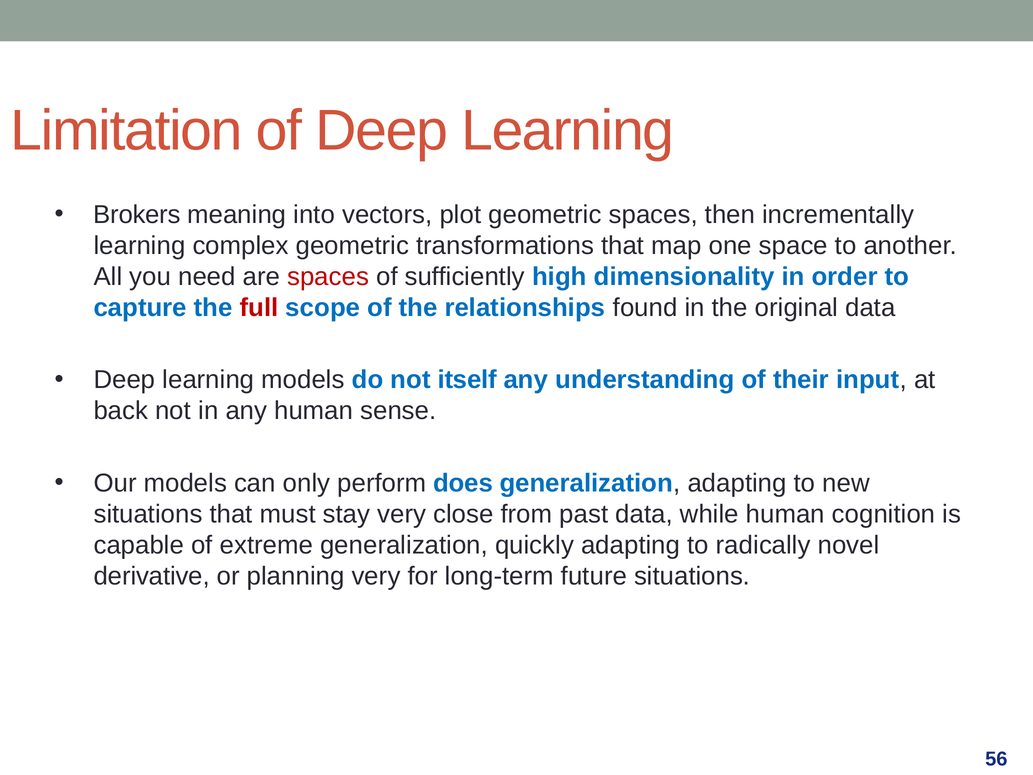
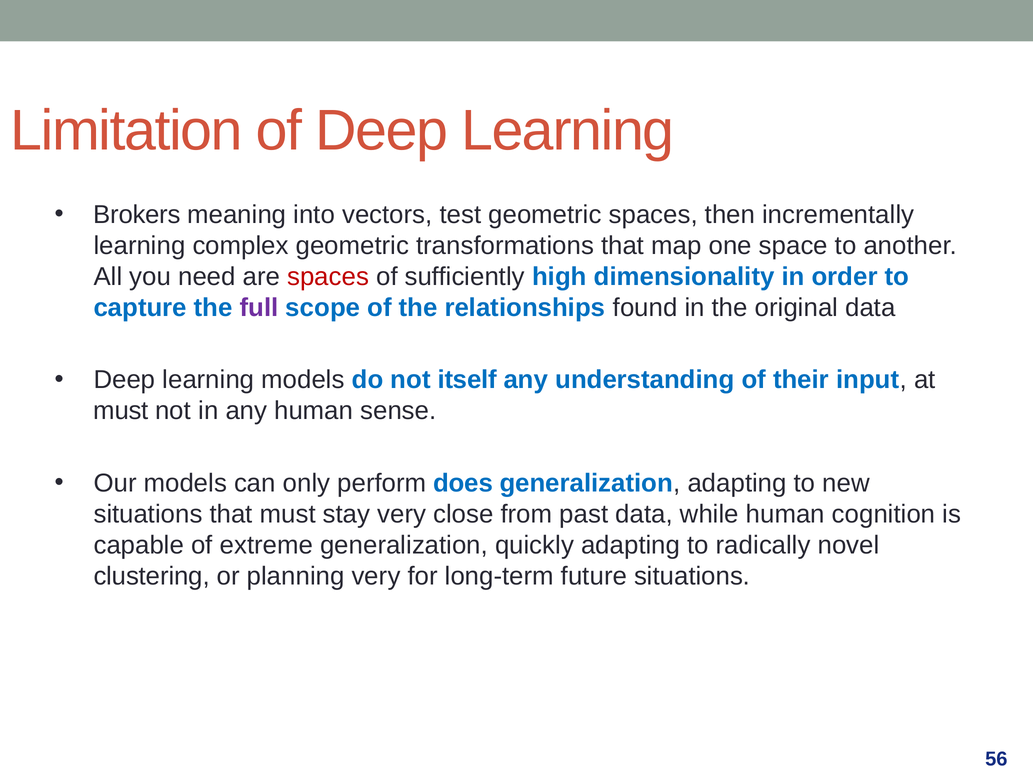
plot: plot -> test
full colour: red -> purple
back at (121, 411): back -> must
derivative: derivative -> clustering
